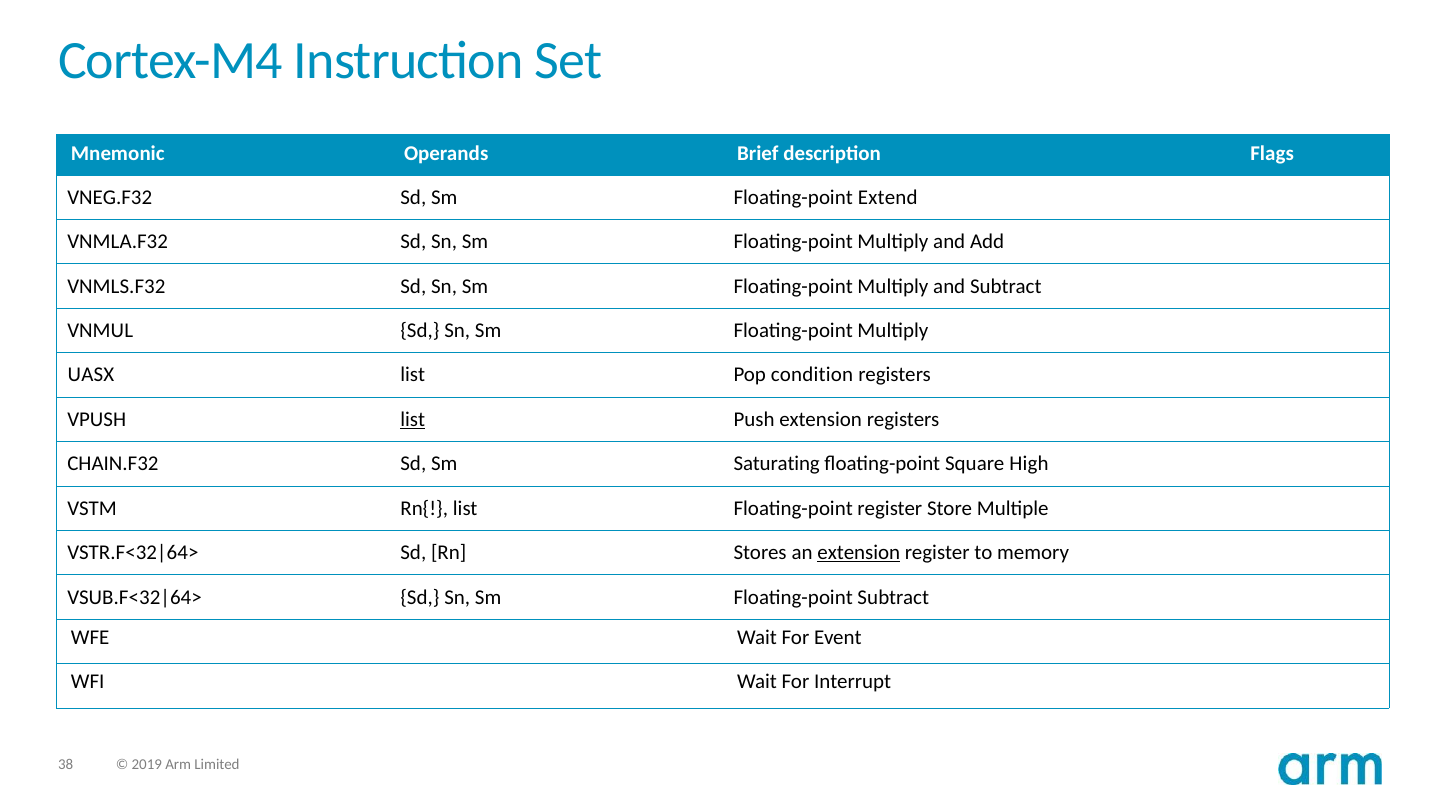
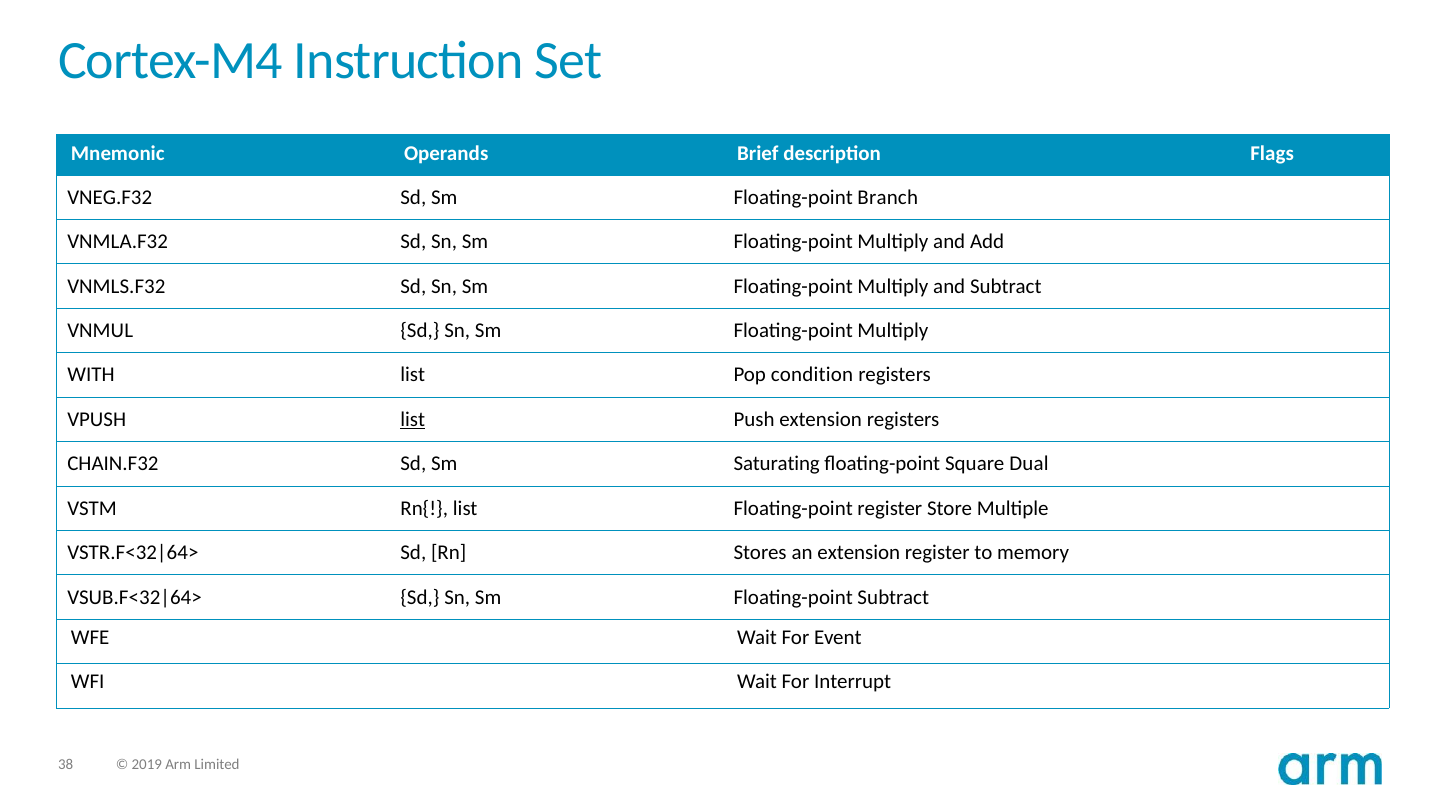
Extend: Extend -> Branch
UASX: UASX -> WITH
High: High -> Dual
extension at (859, 553) underline: present -> none
